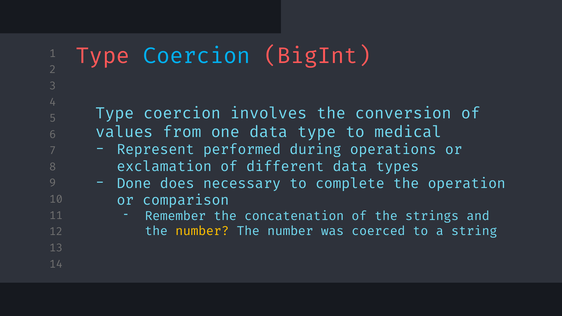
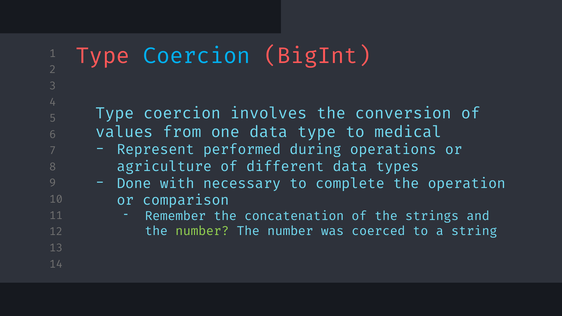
exclamation: exclamation -> agriculture
does: does -> with
number at (202, 231) colour: yellow -> light green
